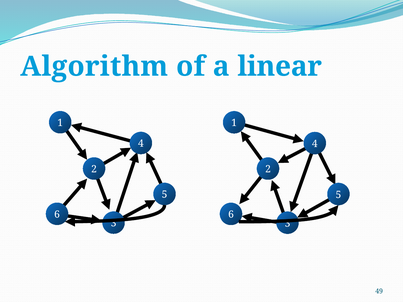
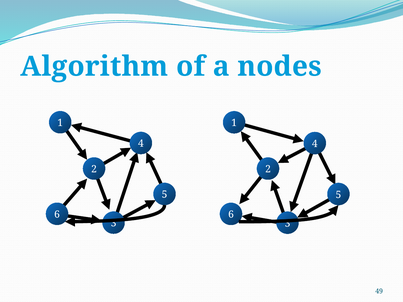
linear: linear -> nodes
